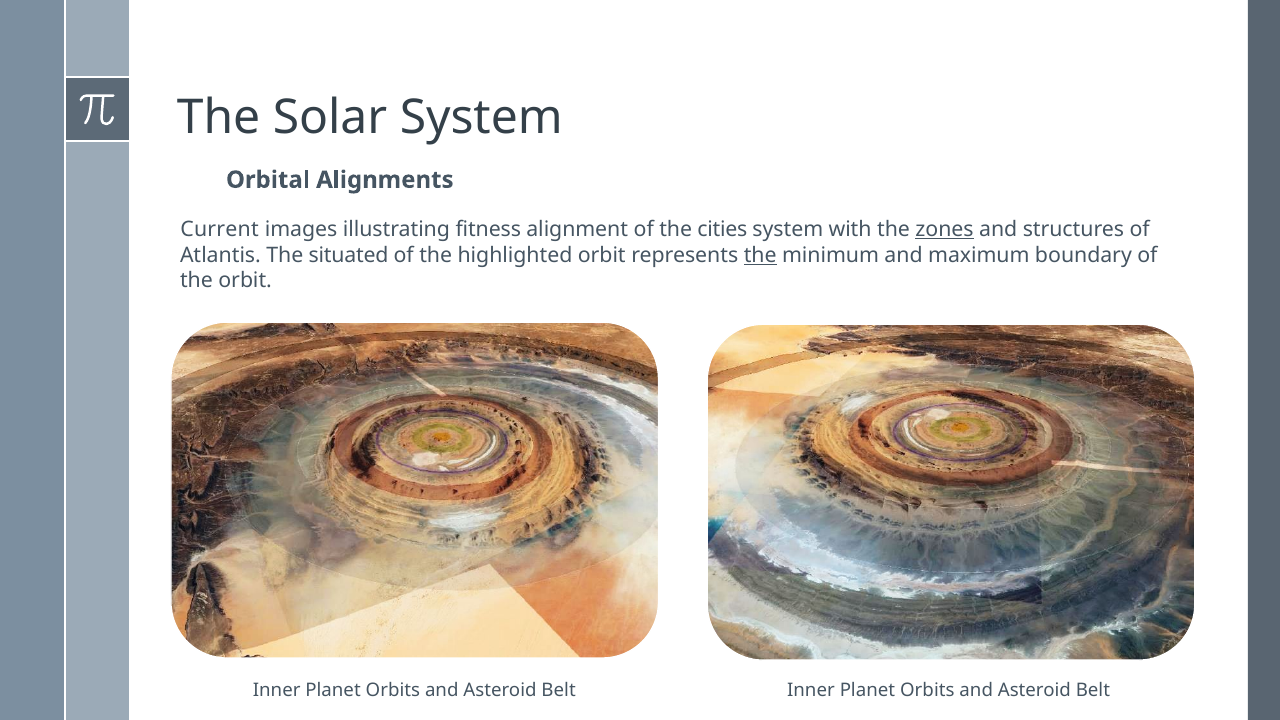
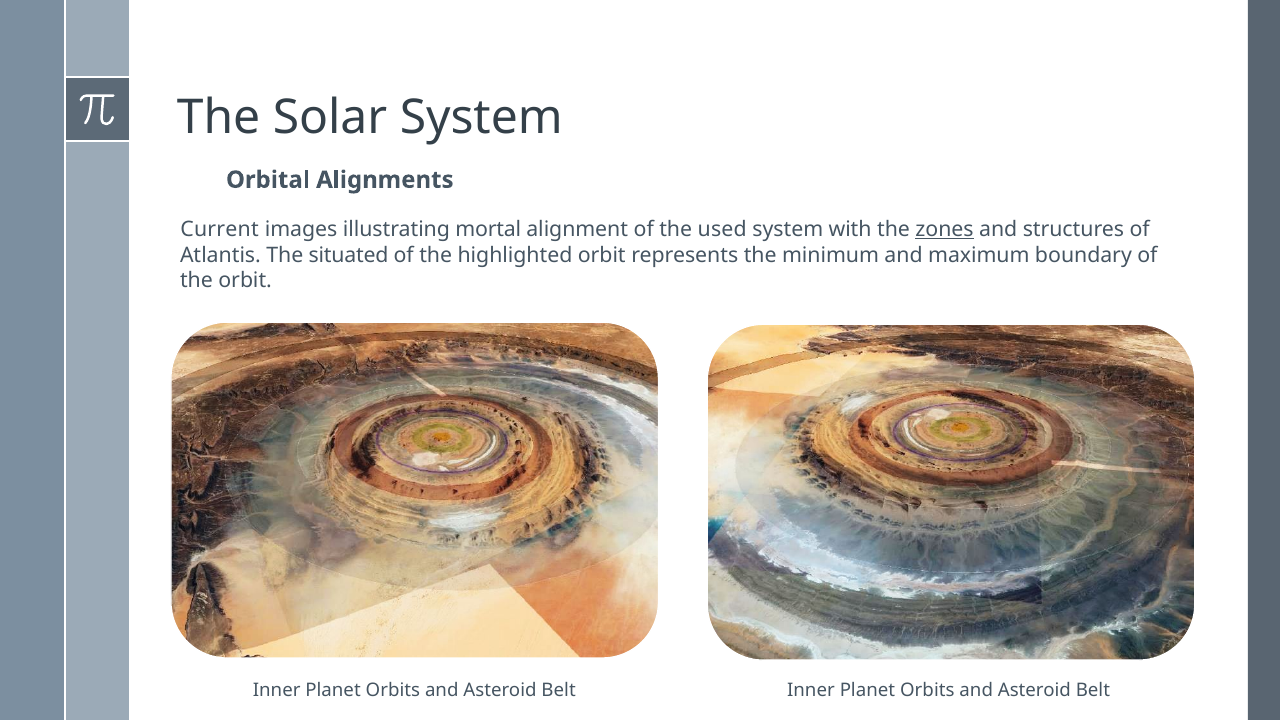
fitness: fitness -> mortal
cities: cities -> used
the at (760, 255) underline: present -> none
